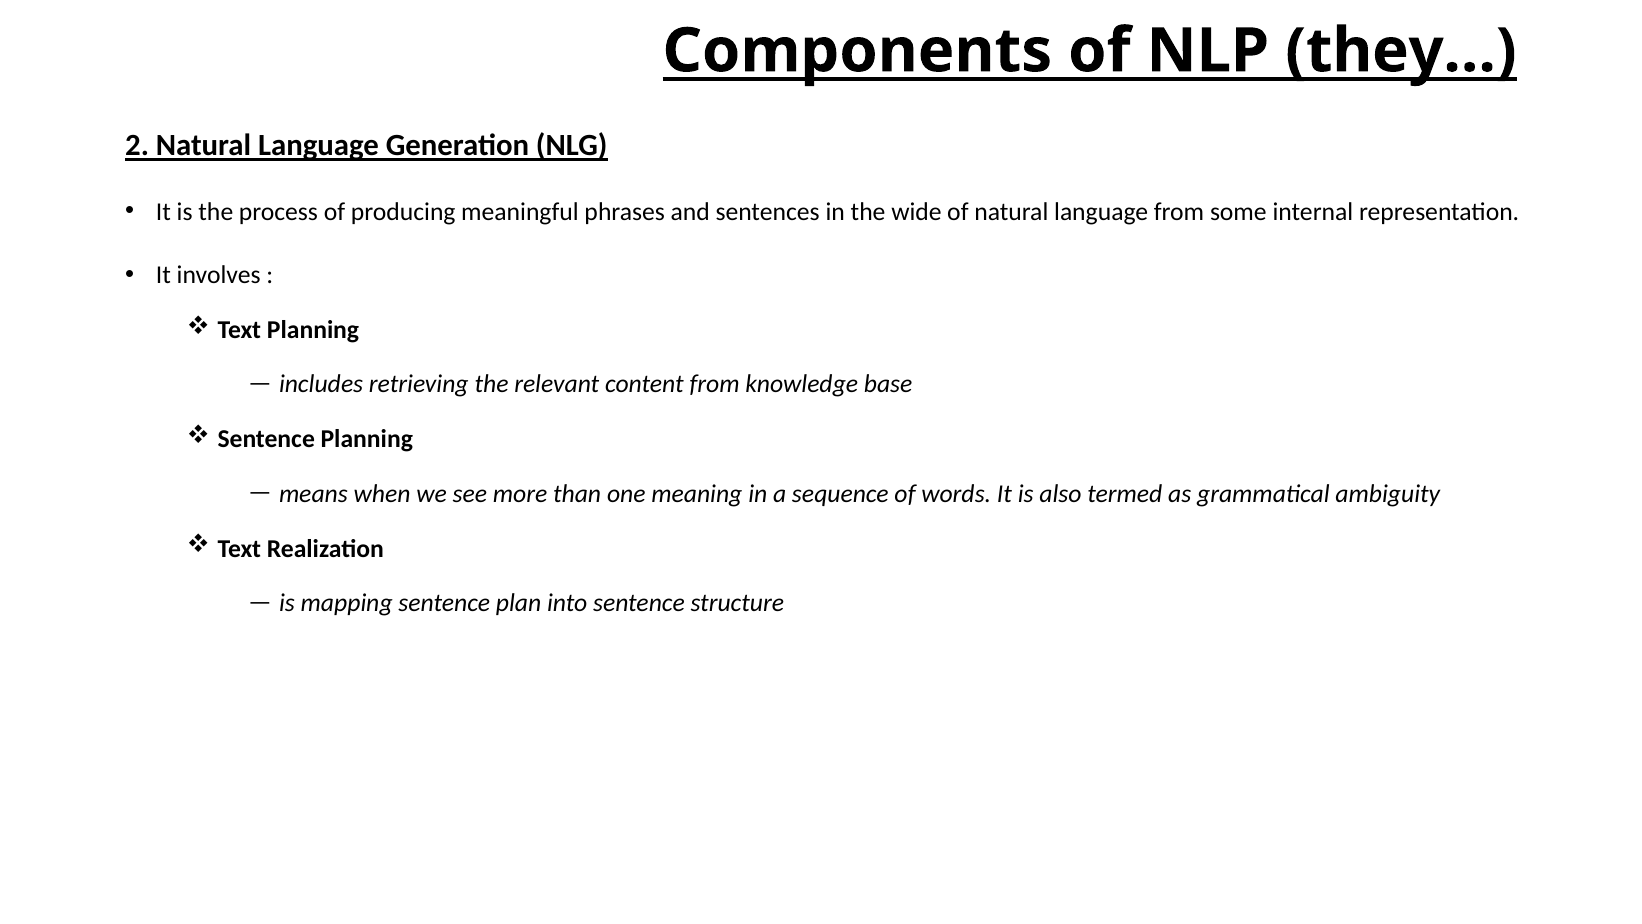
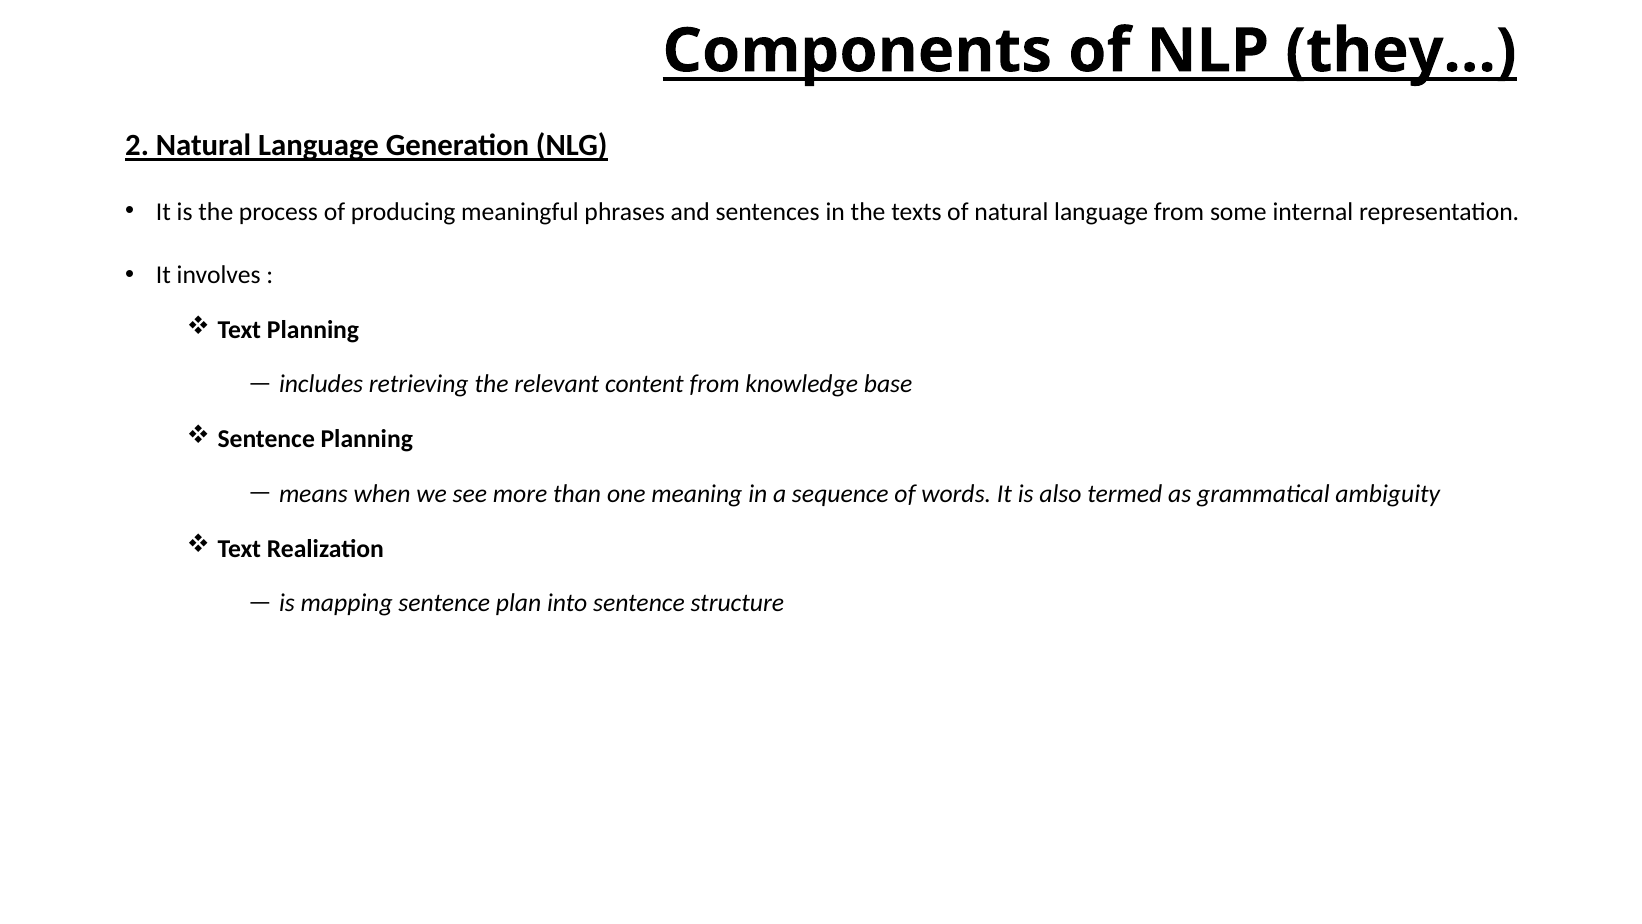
wide: wide -> texts
